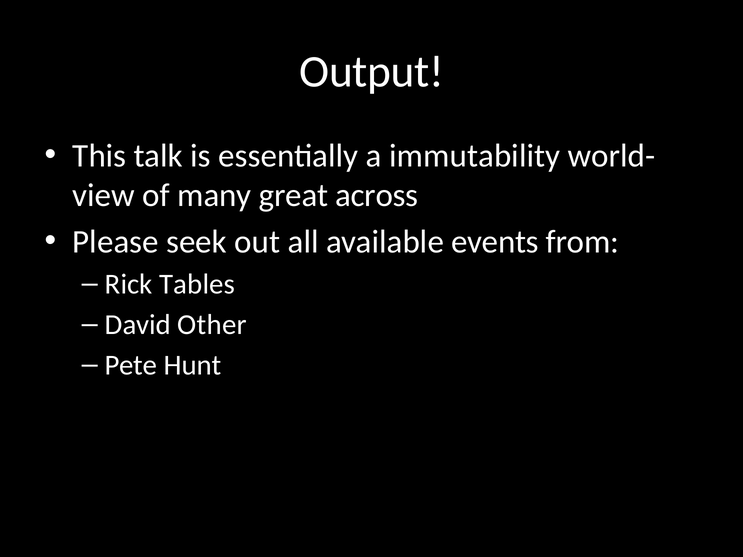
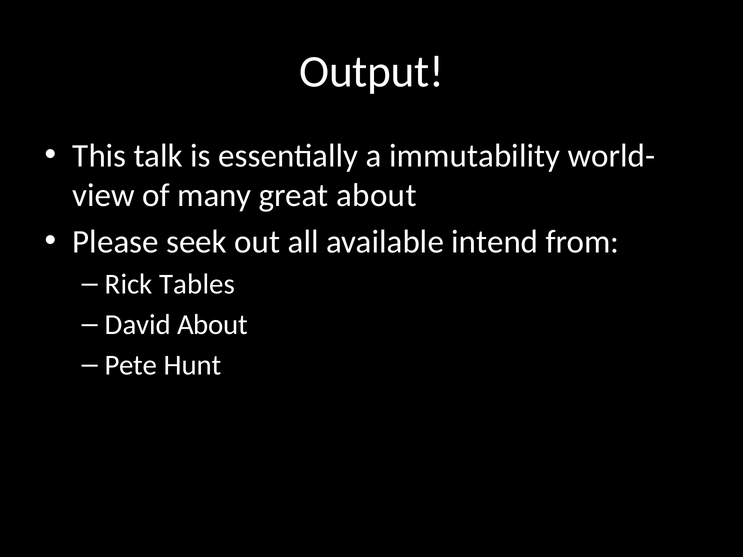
great across: across -> about
events: events -> intend
David Other: Other -> About
